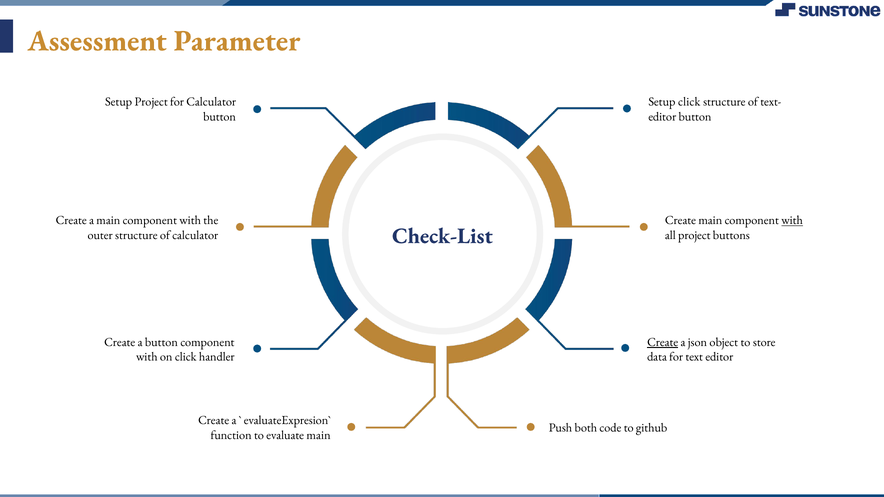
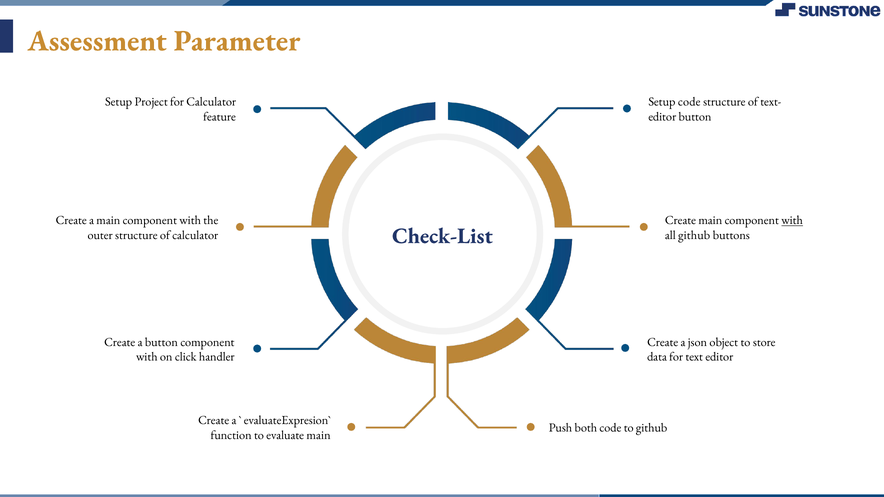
Setup click: click -> code
button at (220, 117): button -> feature
all project: project -> github
Create at (663, 342) underline: present -> none
